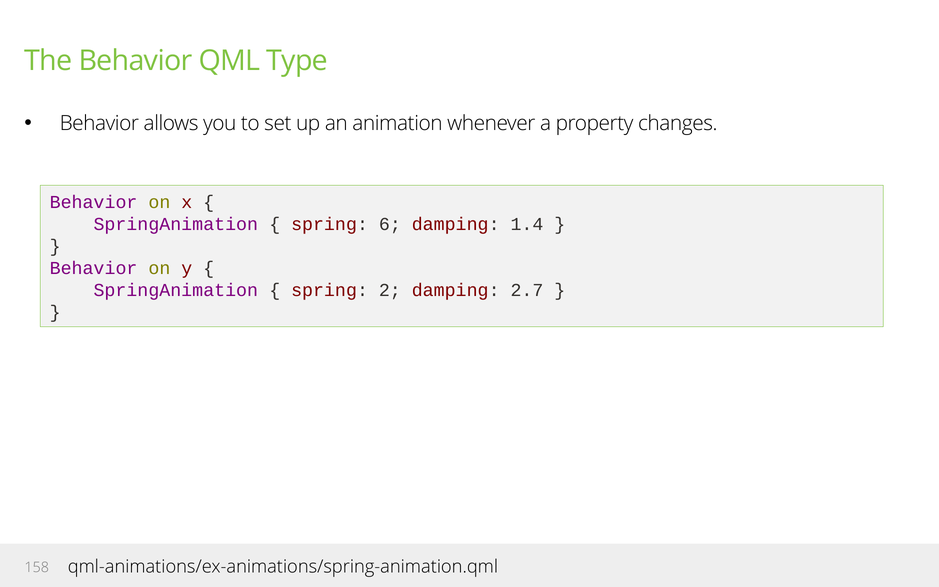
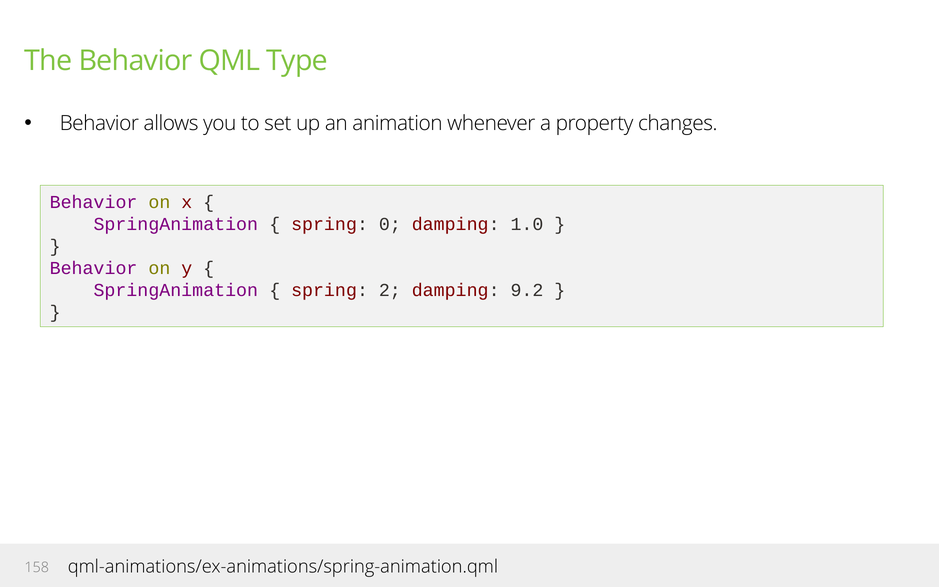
6: 6 -> 0
1.4: 1.4 -> 1.0
2.7: 2.7 -> 9.2
